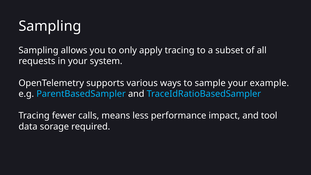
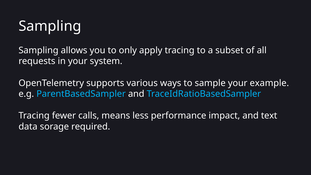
tool: tool -> text
